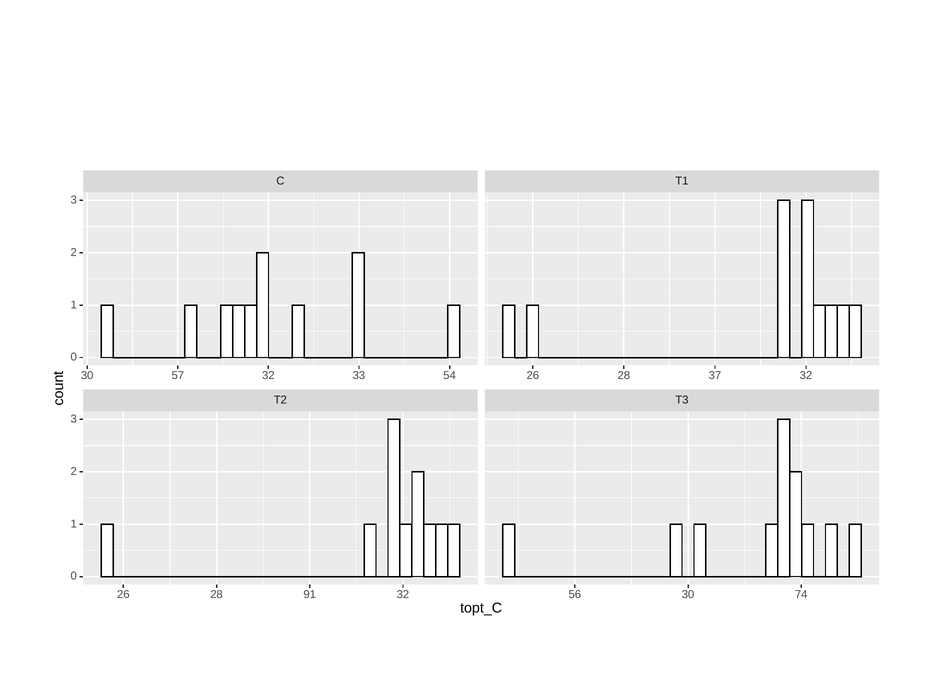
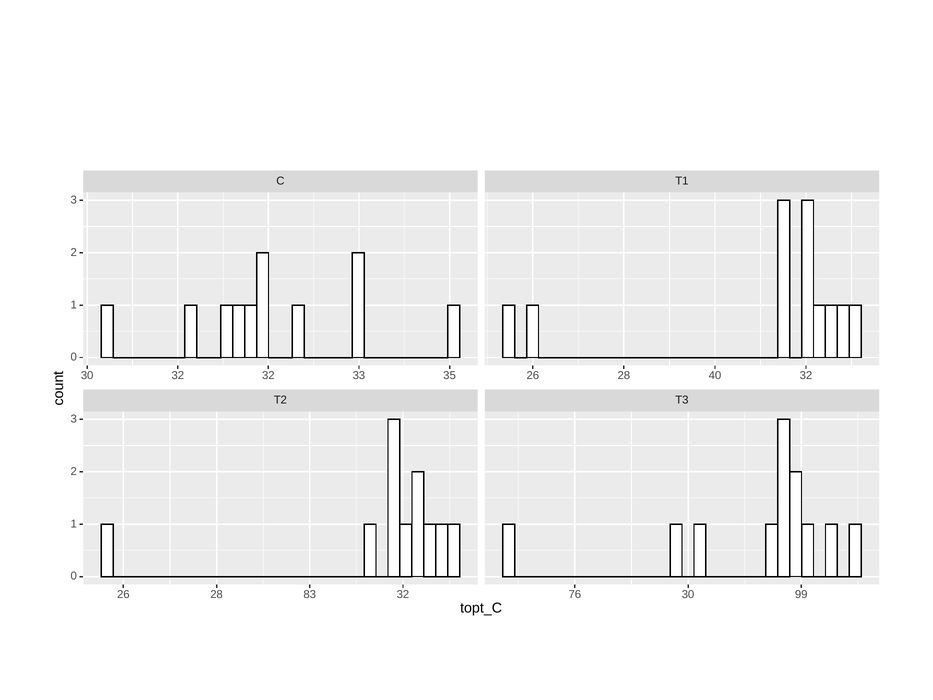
30 57: 57 -> 32
54: 54 -> 35
37: 37 -> 40
91: 91 -> 83
56: 56 -> 76
74: 74 -> 99
